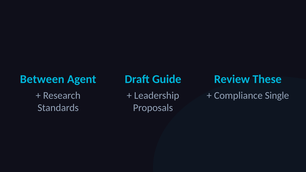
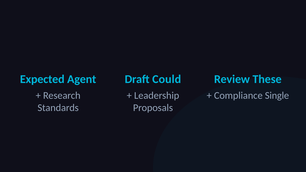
Between: Between -> Expected
Guide: Guide -> Could
